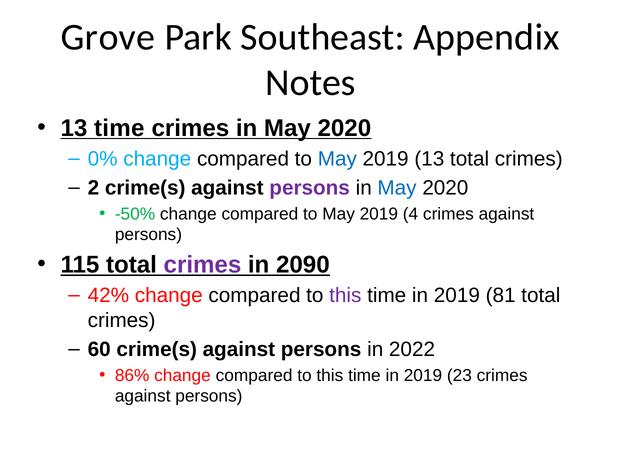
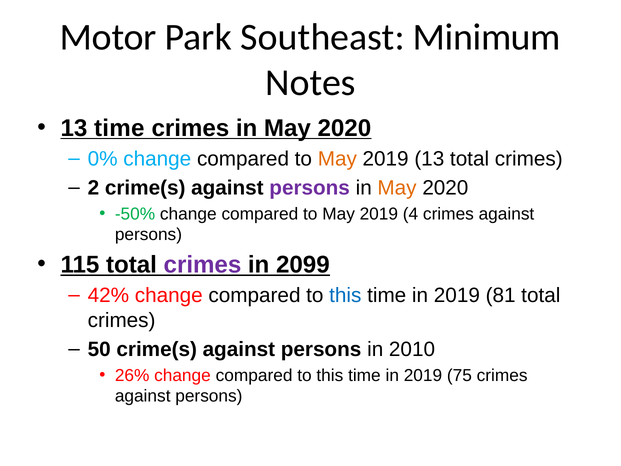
Grove: Grove -> Motor
Appendix: Appendix -> Minimum
May at (337, 159) colour: blue -> orange
May at (397, 188) colour: blue -> orange
2090: 2090 -> 2099
this at (345, 295) colour: purple -> blue
60: 60 -> 50
2022: 2022 -> 2010
86%: 86% -> 26%
23: 23 -> 75
